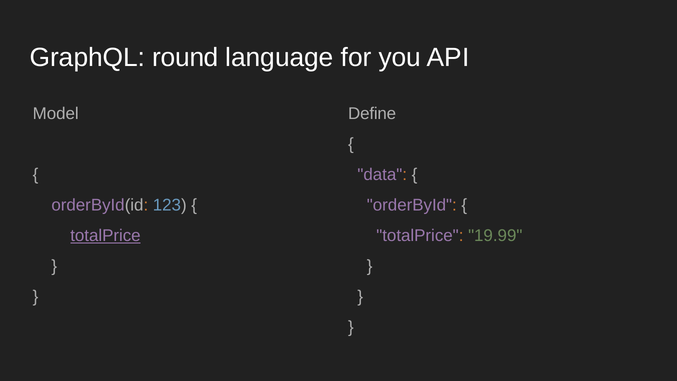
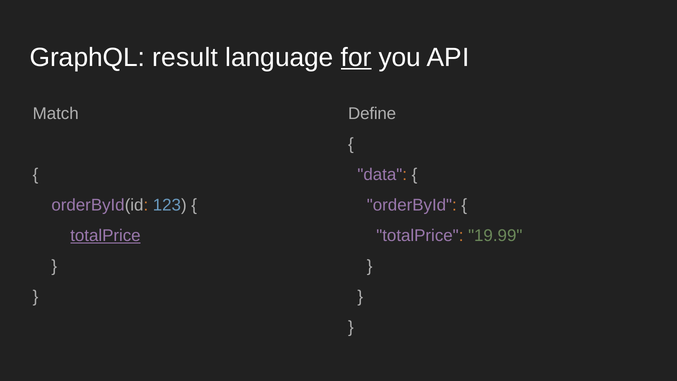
round: round -> result
for underline: none -> present
Model: Model -> Match
